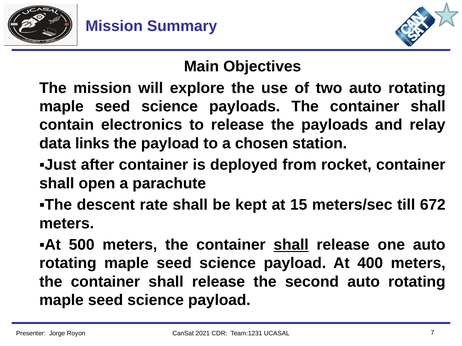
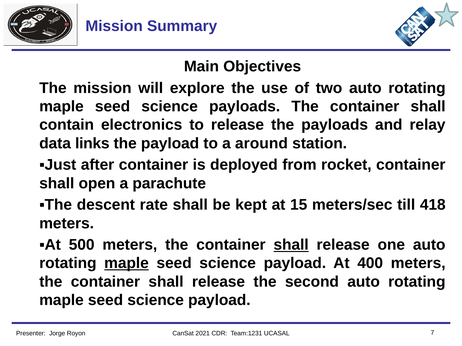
chosen: chosen -> around
672: 672 -> 418
maple at (126, 264) underline: none -> present
